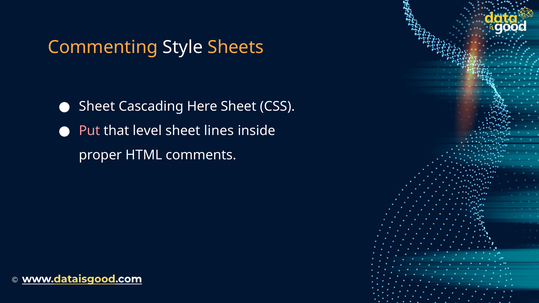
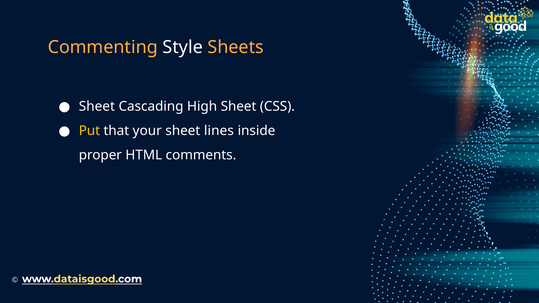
Here: Here -> High
Put colour: pink -> yellow
level: level -> your
